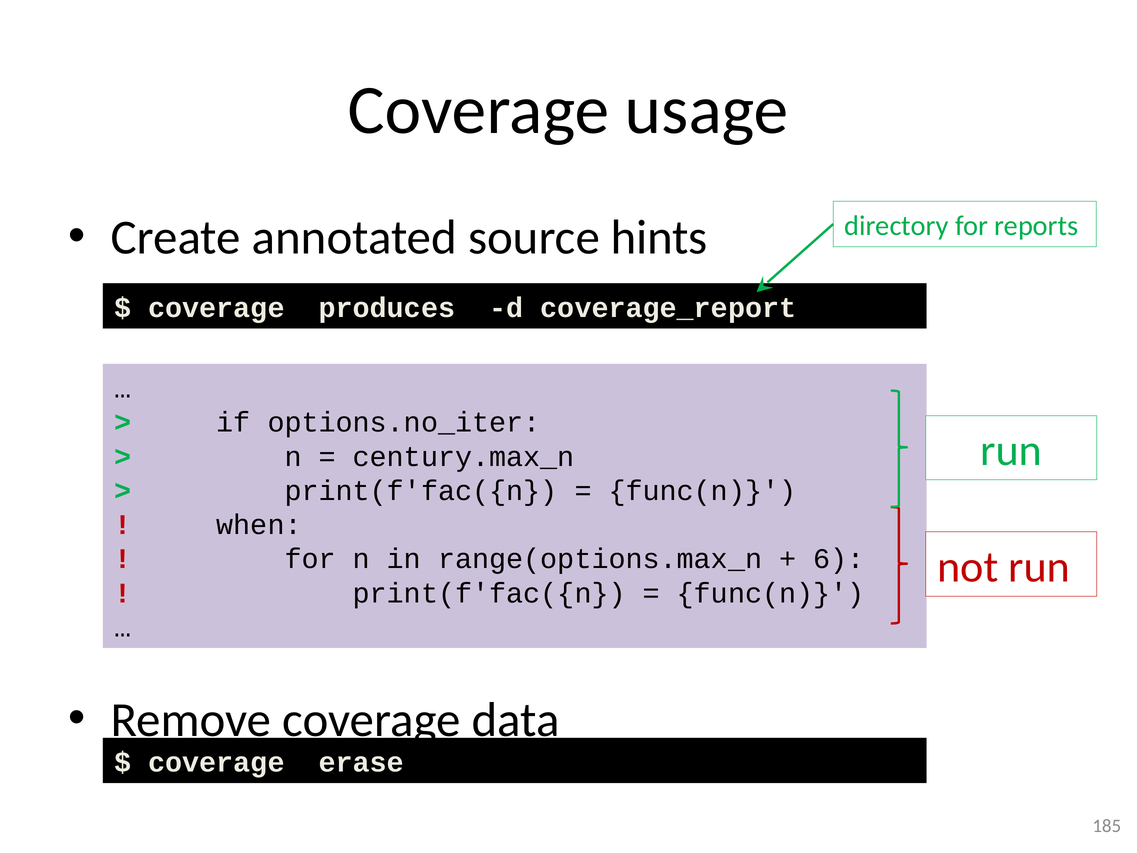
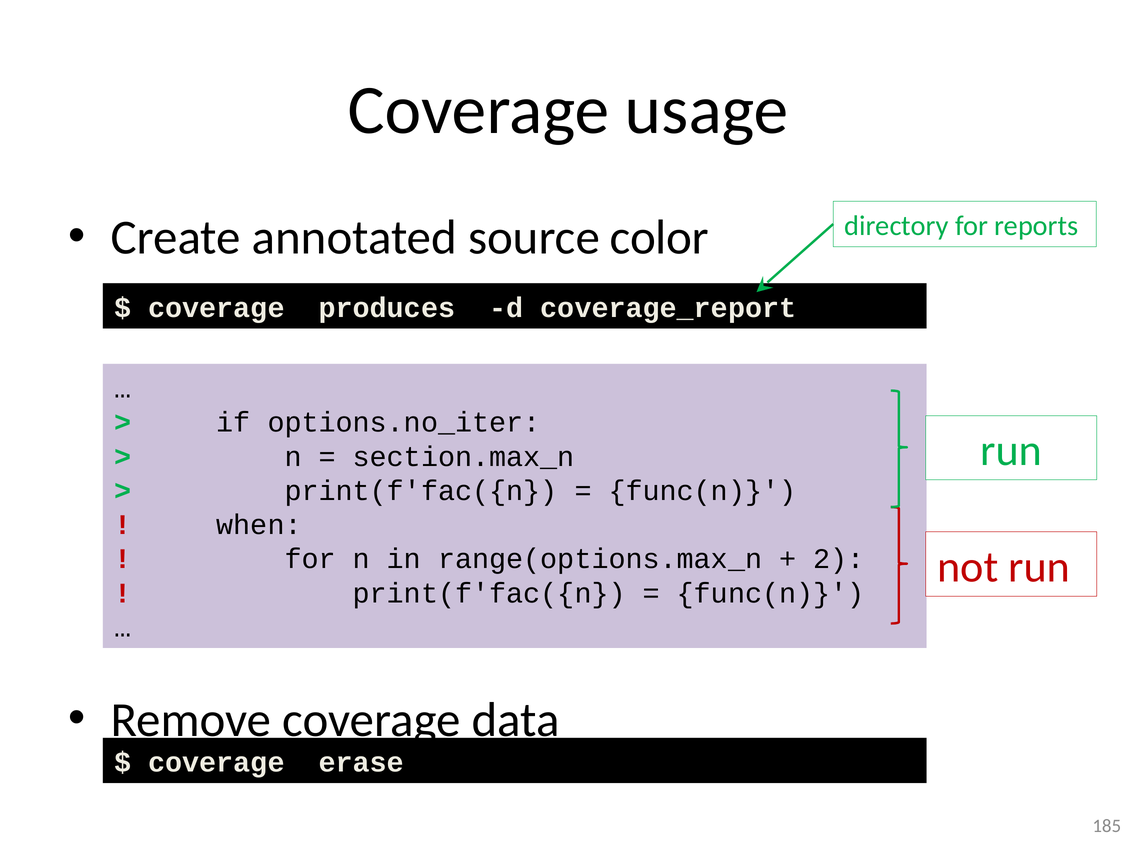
hints: hints -> color
century.max_n: century.max_n -> section.max_n
6: 6 -> 2
